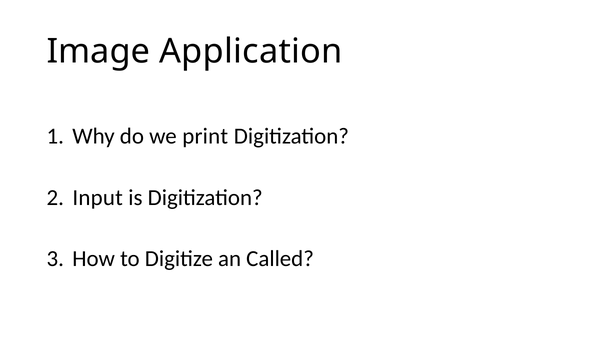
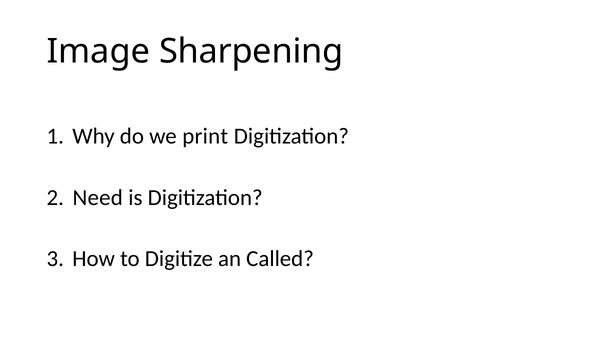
Application: Application -> Sharpening
Input: Input -> Need
